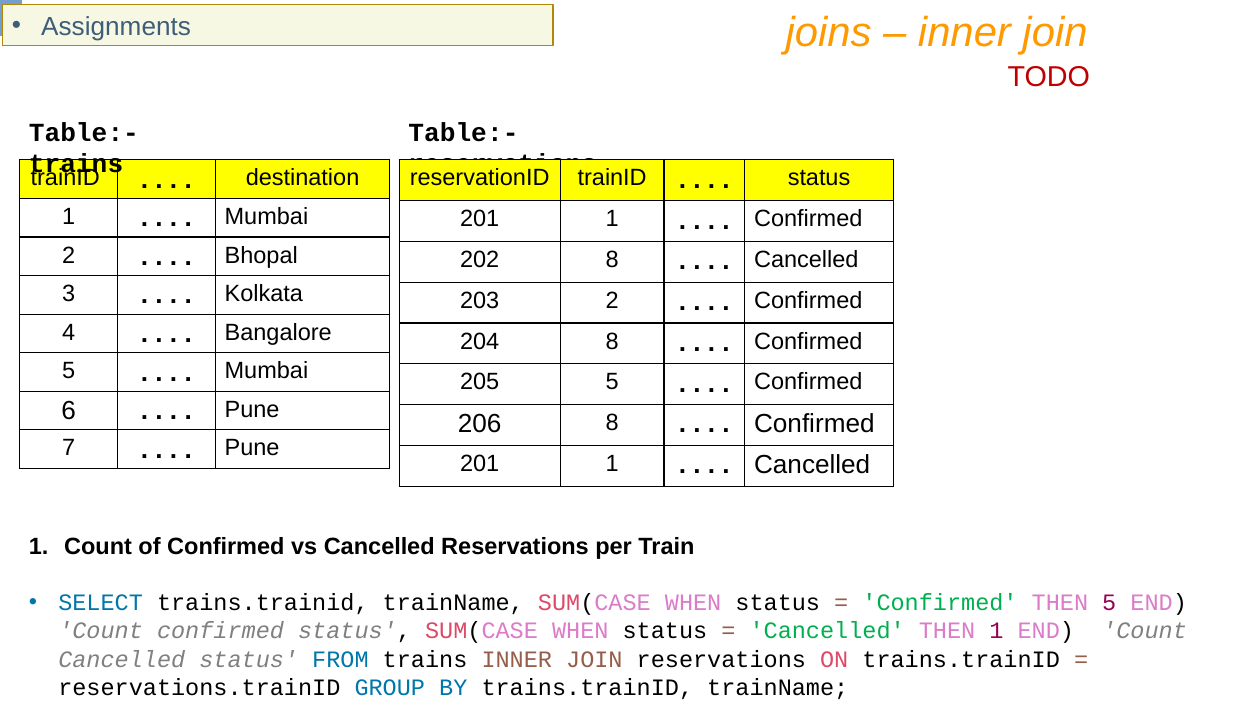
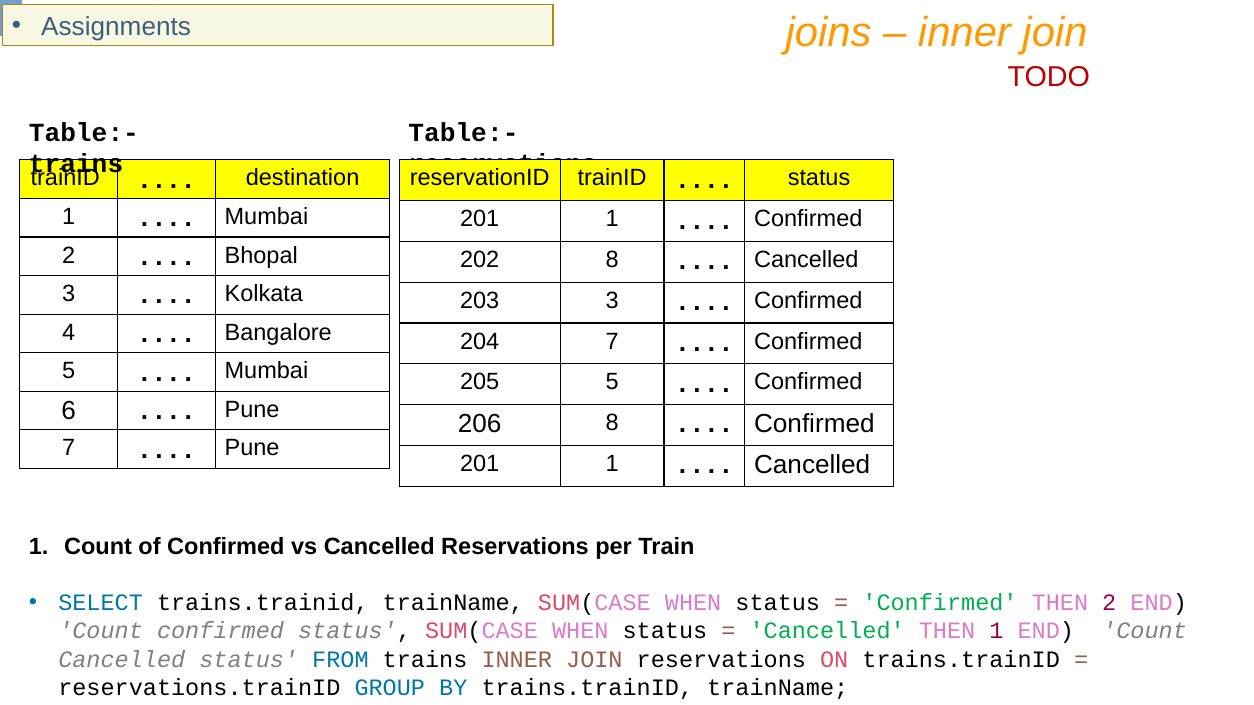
203 2: 2 -> 3
204 8: 8 -> 7
THEN 5: 5 -> 2
